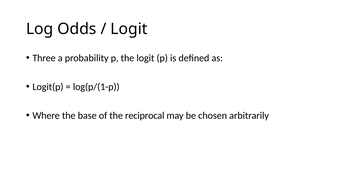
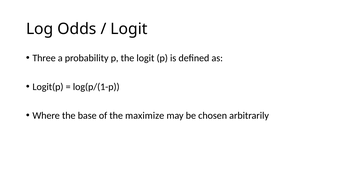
reciprocal: reciprocal -> maximize
